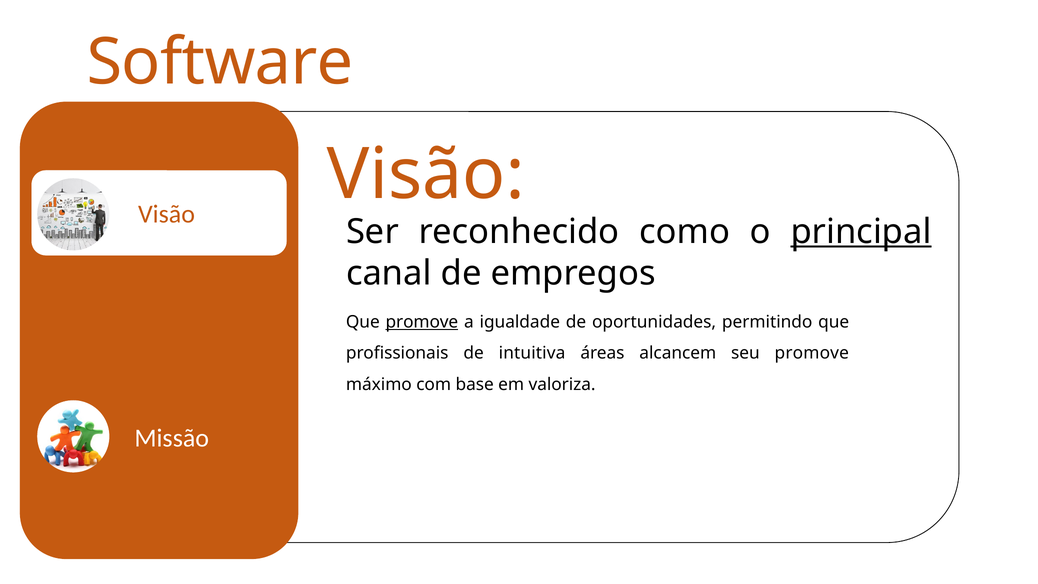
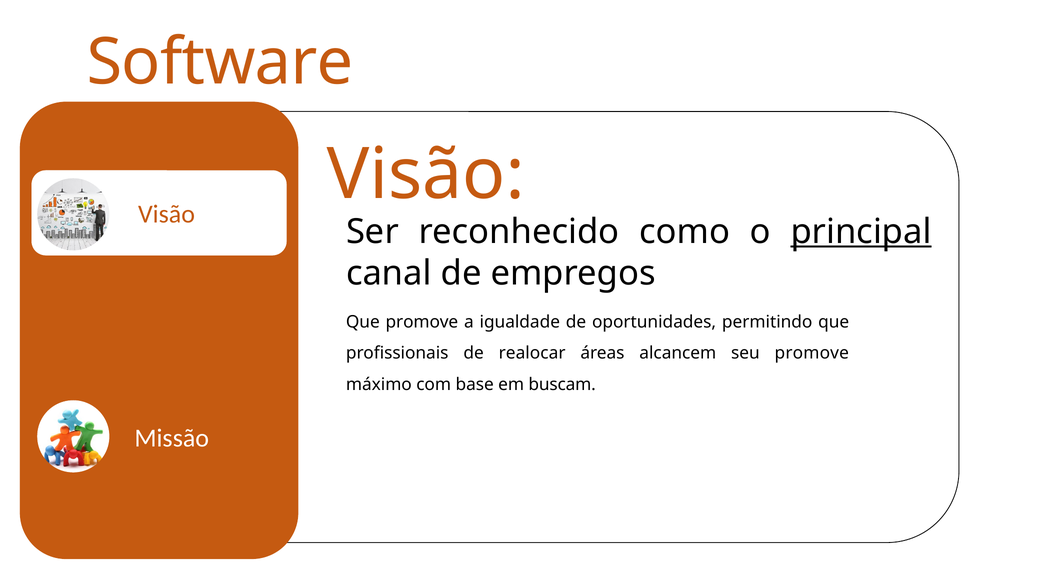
promove at (422, 322) underline: present -> none
intuitiva: intuitiva -> realocar
valoriza: valoriza -> buscam
